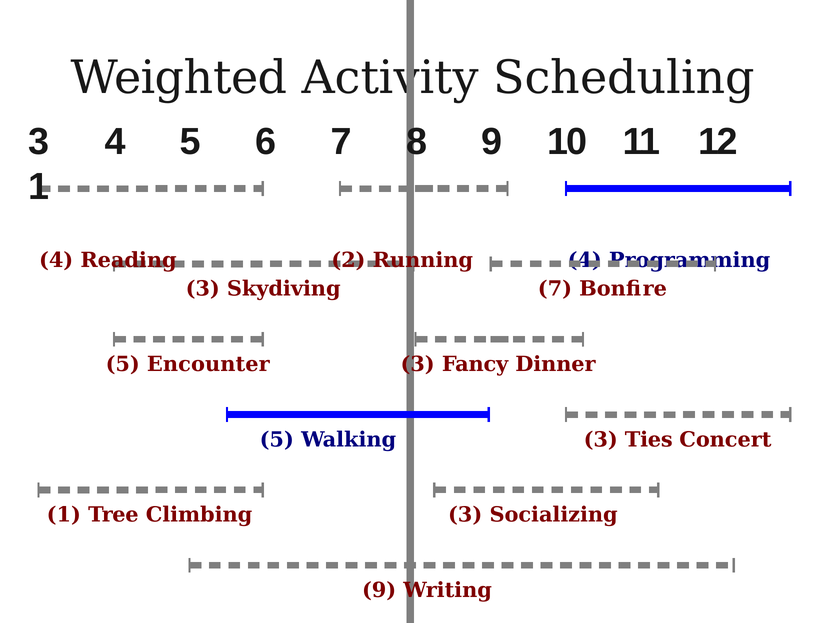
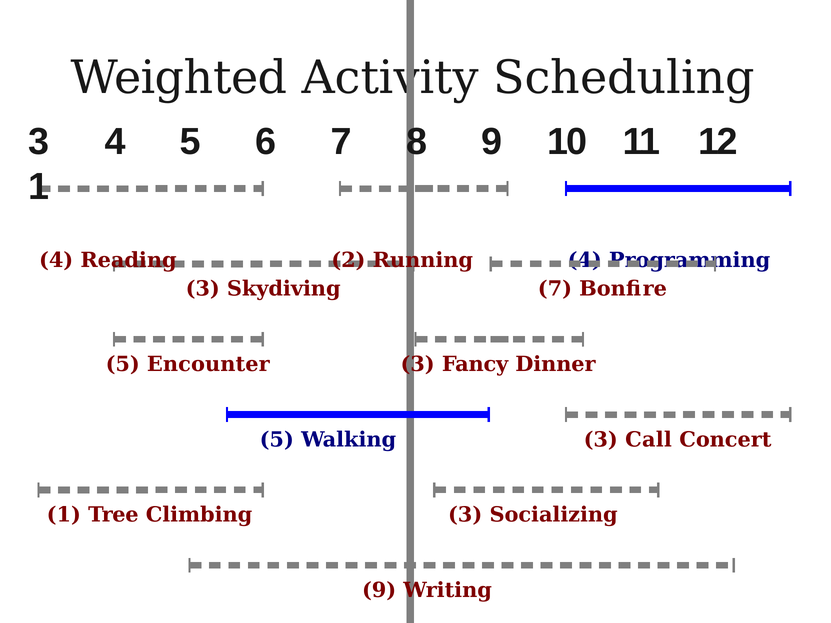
Ties: Ties -> Call
